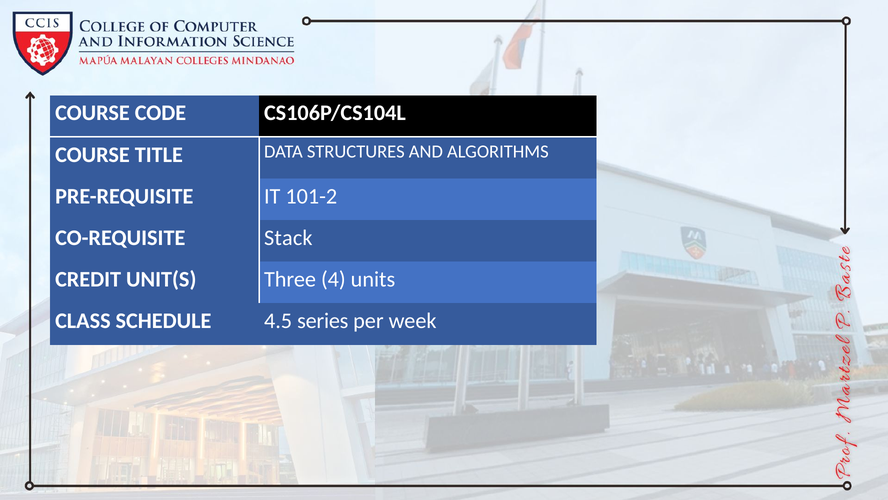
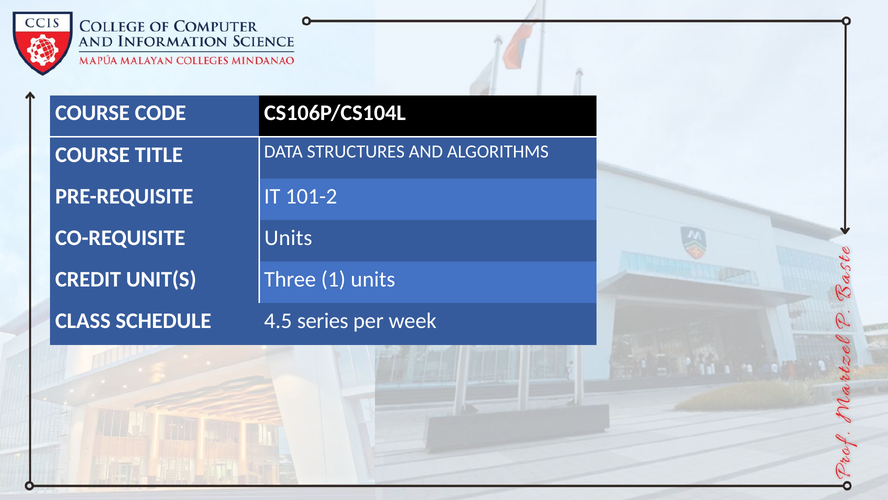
CO-REQUISITE Stack: Stack -> Units
4: 4 -> 1
